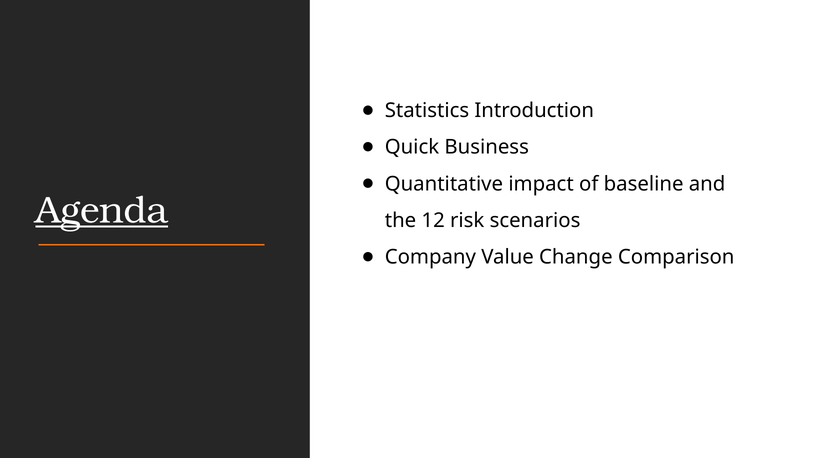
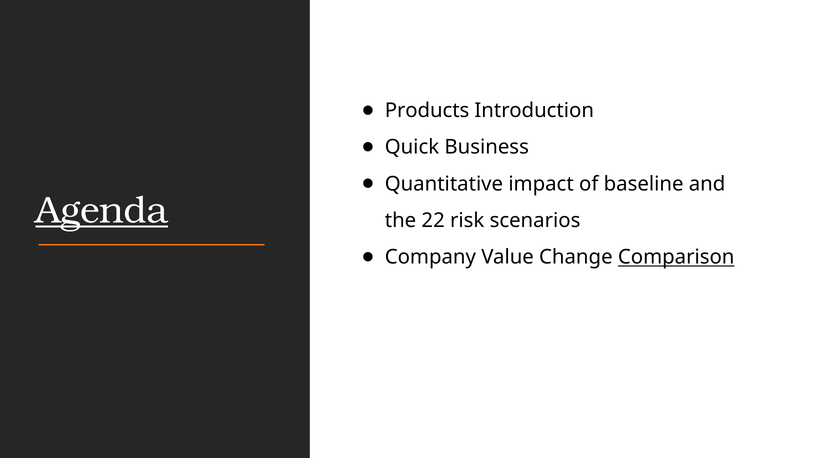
Statistics: Statistics -> Products
the 12: 12 -> 22
Comparison underline: none -> present
